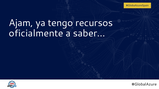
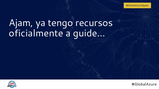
saber…: saber… -> guide…
